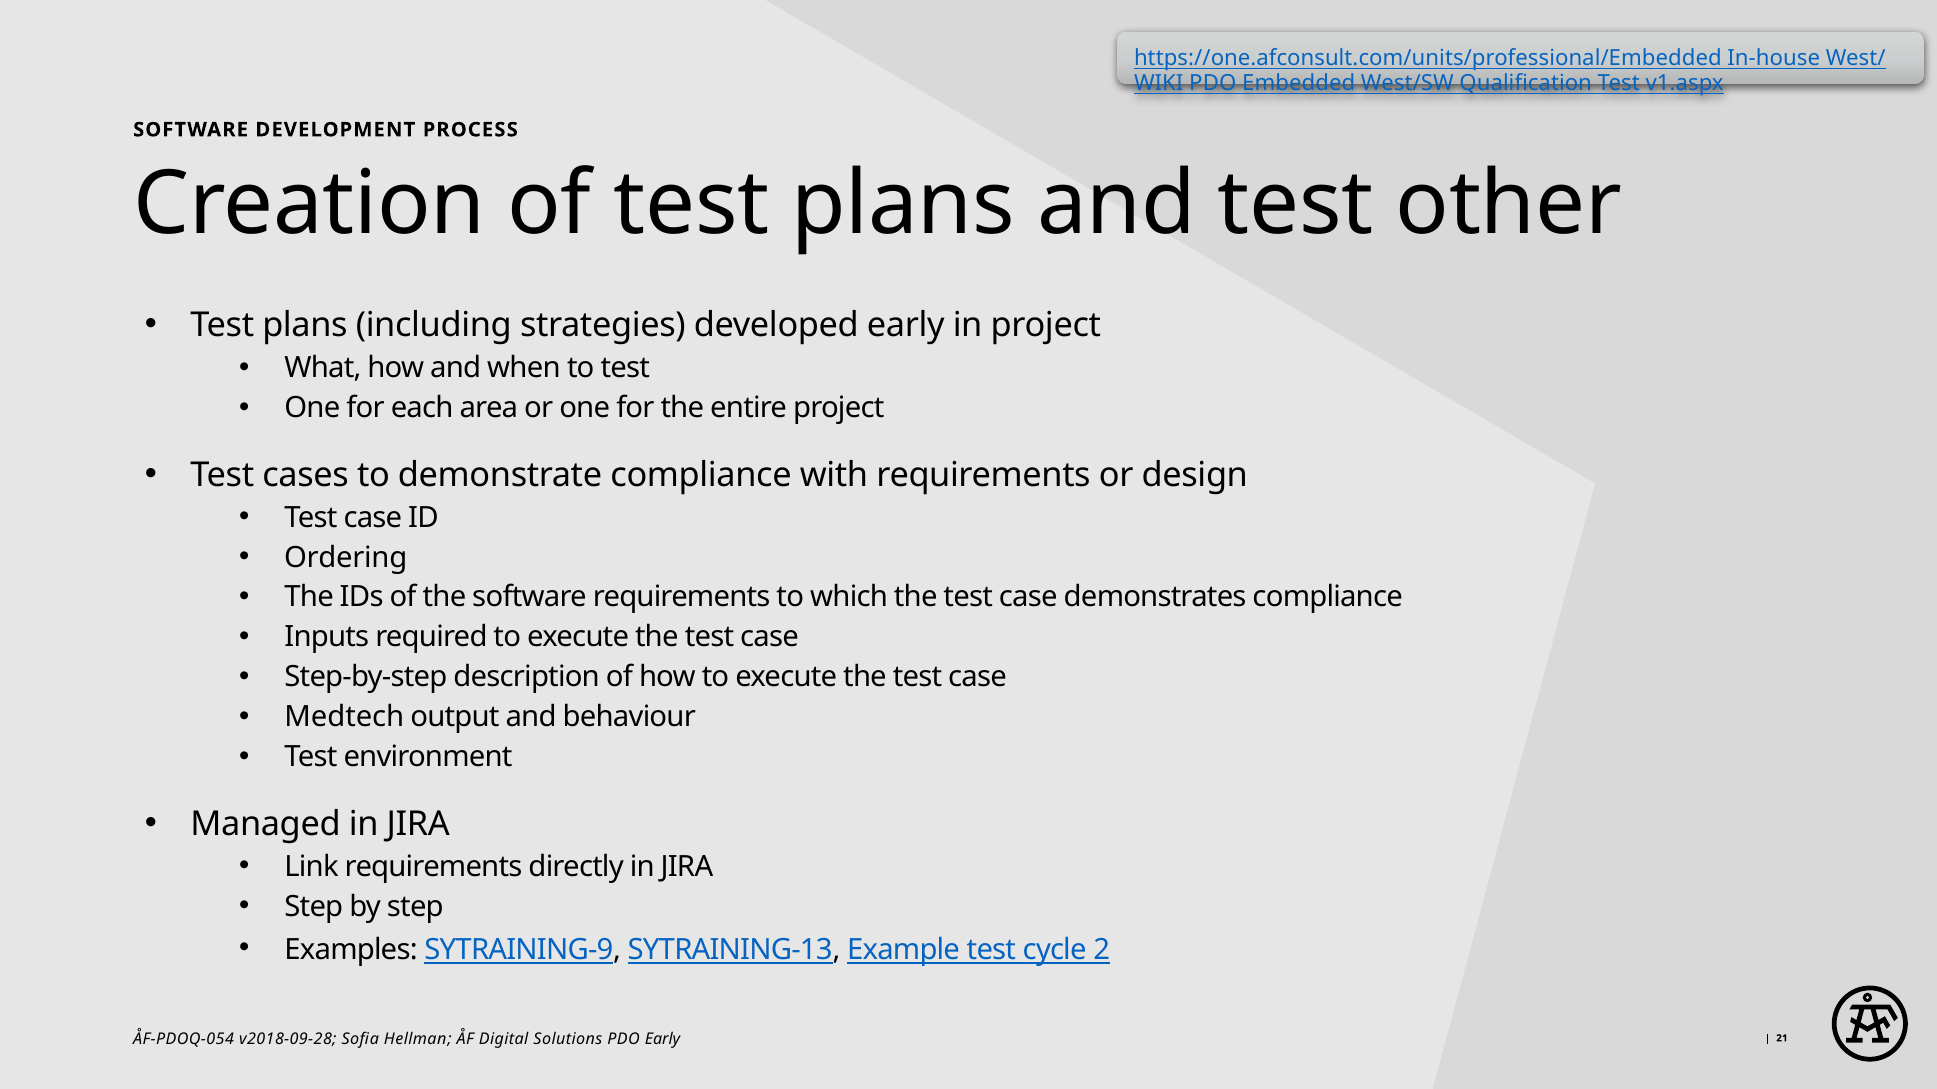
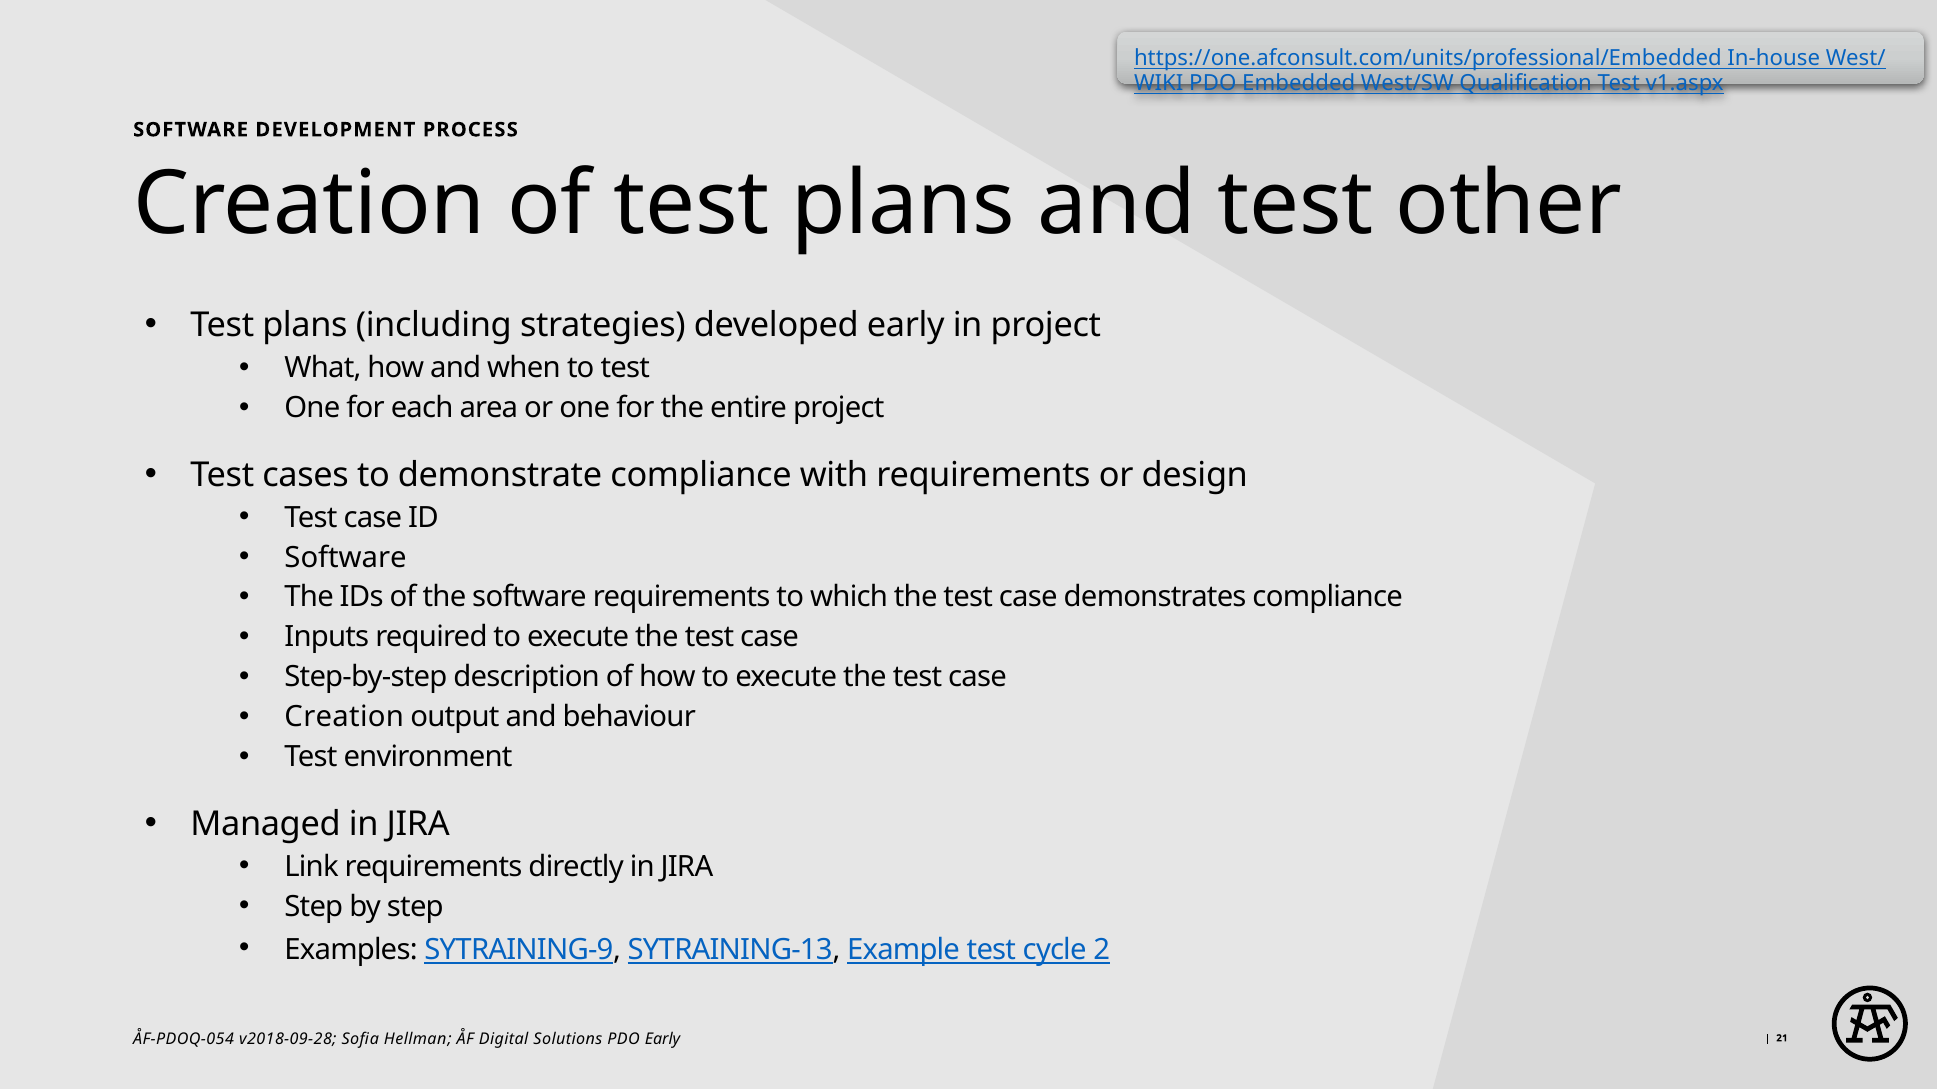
Ordering at (346, 558): Ordering -> Software
Medtech at (344, 718): Medtech -> Creation
